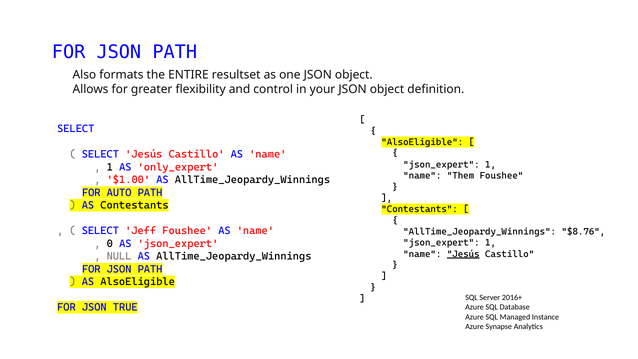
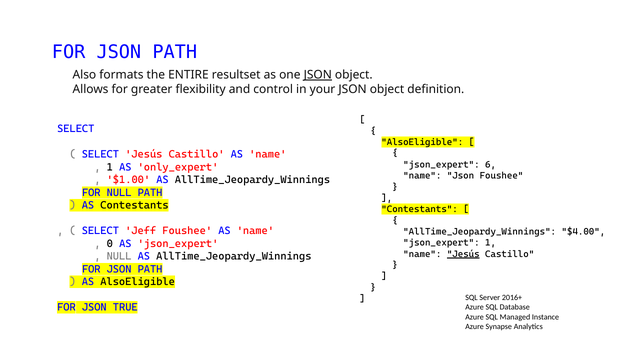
JSON at (318, 75) underline: none -> present
1 at (491, 165): 1 -> 6
name Them: Them -> Json
FOR AUTO: AUTO -> NULL
$8.76: $8.76 -> $4.00
